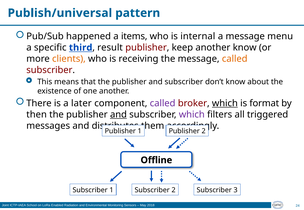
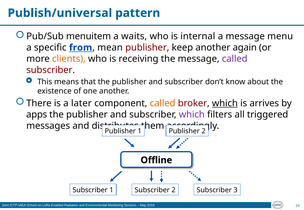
happened: happened -> menuitem
items: items -> waits
third: third -> from
result: result -> mean
another know: know -> again
called at (235, 59) colour: orange -> purple
called at (163, 104) colour: purple -> orange
format: format -> arrives
then: then -> apps
and at (118, 115) underline: present -> none
